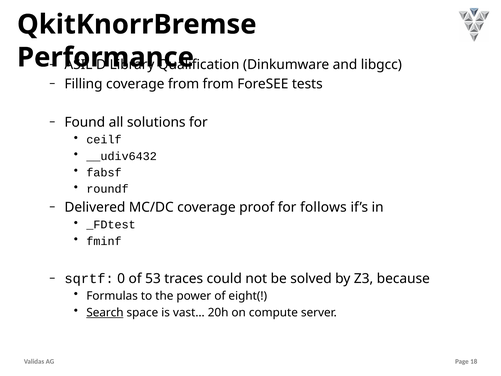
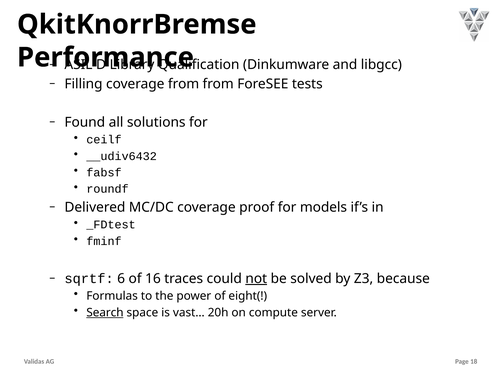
follows: follows -> models
0: 0 -> 6
53: 53 -> 16
not underline: none -> present
